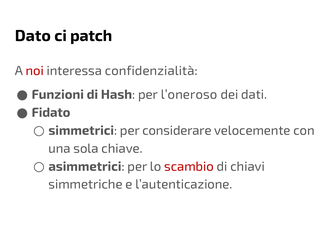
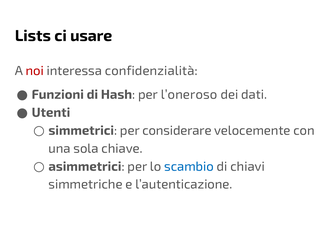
Dato: Dato -> Lists
patch: patch -> usare
Fidato: Fidato -> Utenti
scambio colour: red -> blue
